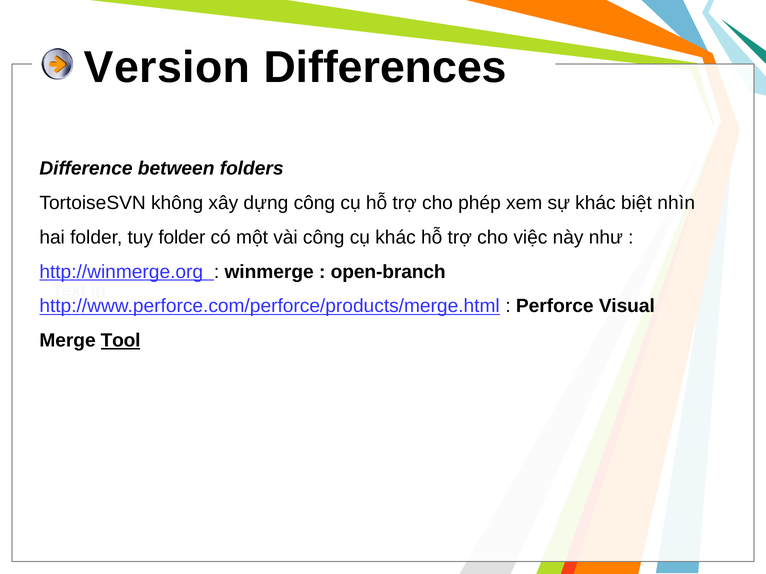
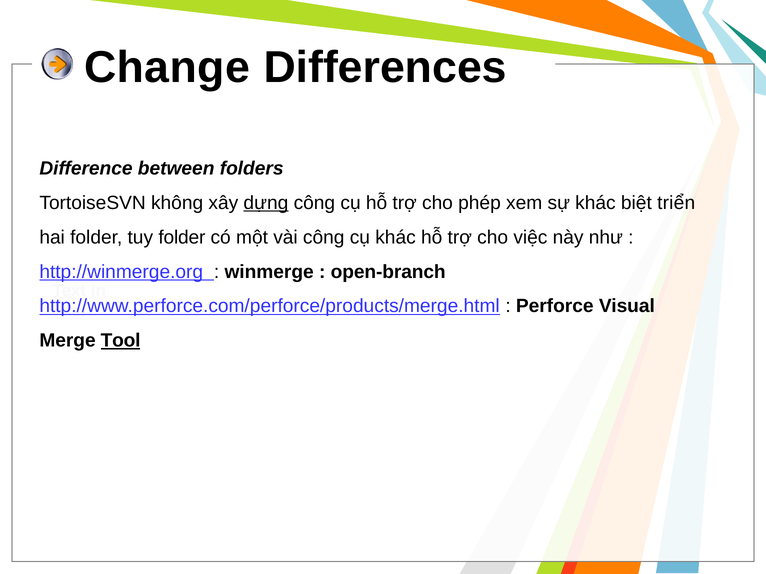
Version: Version -> Change
dựng underline: none -> present
nhìn: nhìn -> triển
